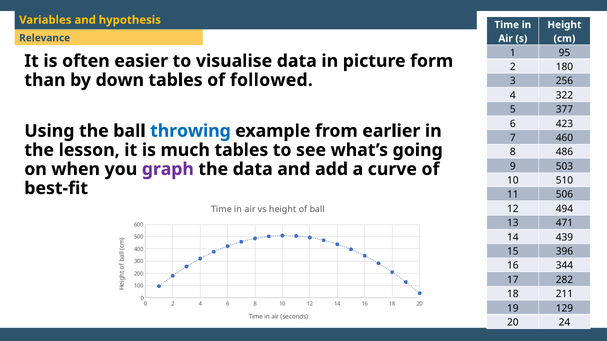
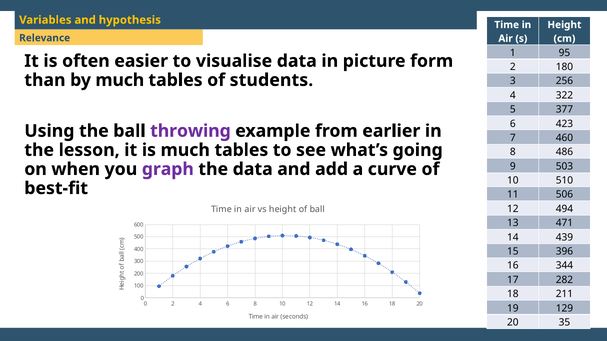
by down: down -> much
followed: followed -> students
throwing colour: blue -> purple
24: 24 -> 35
